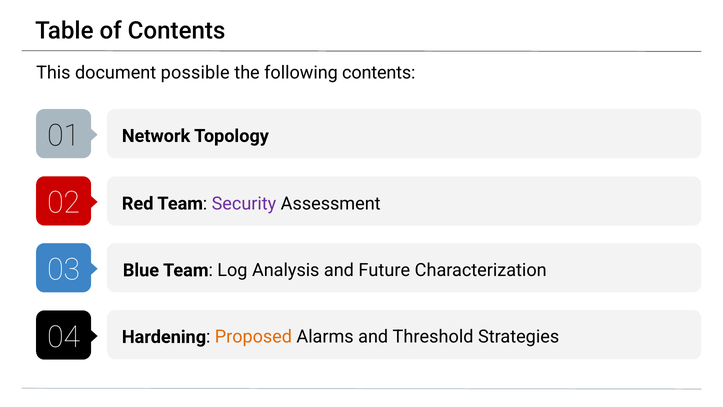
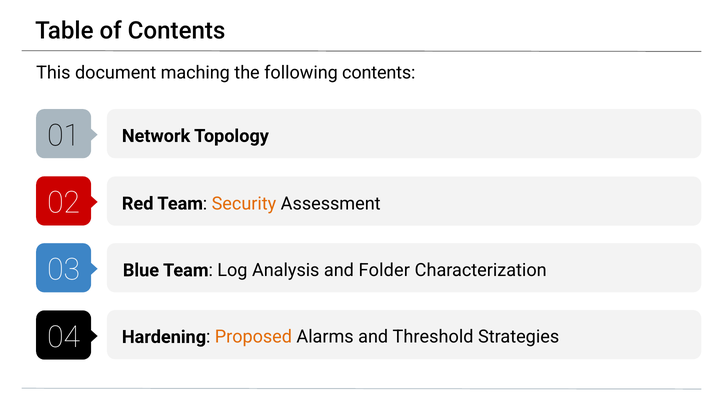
possible: possible -> maching
Security colour: purple -> orange
Future: Future -> Folder
